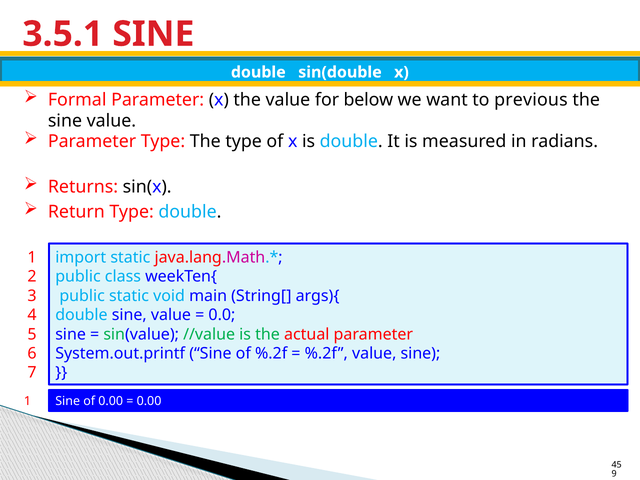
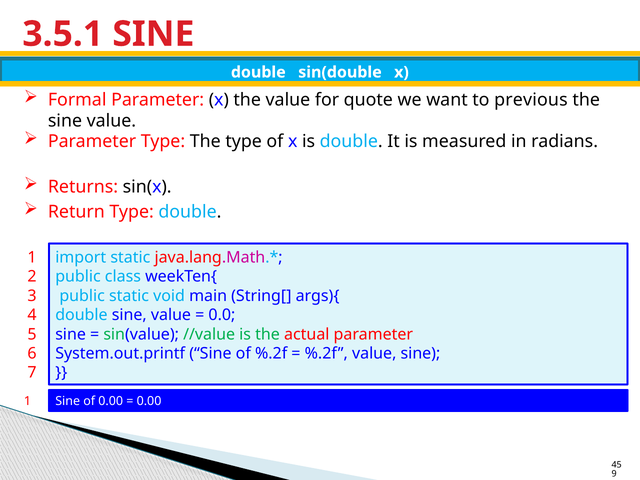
below: below -> quote
